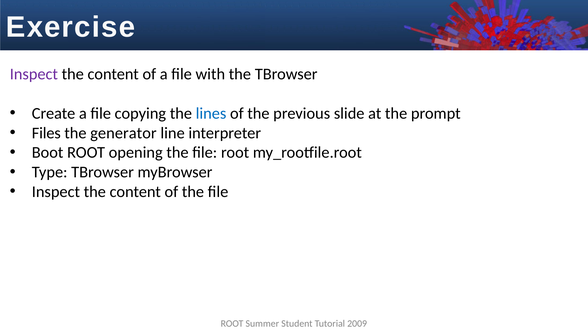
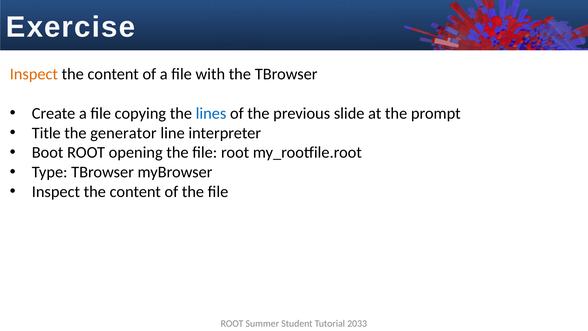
Inspect at (34, 74) colour: purple -> orange
Files: Files -> Title
2009: 2009 -> 2033
